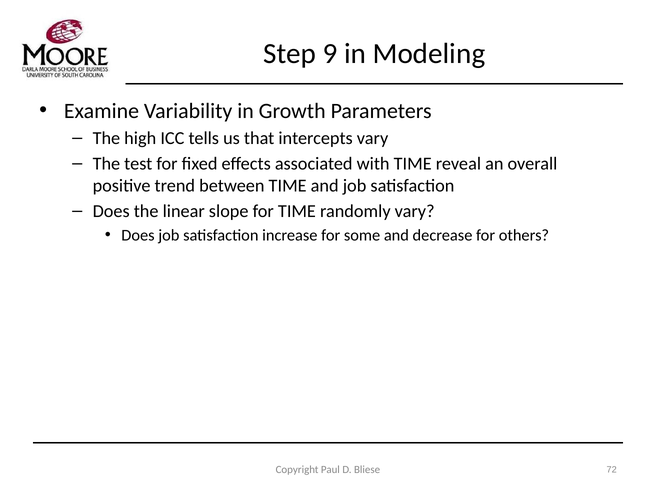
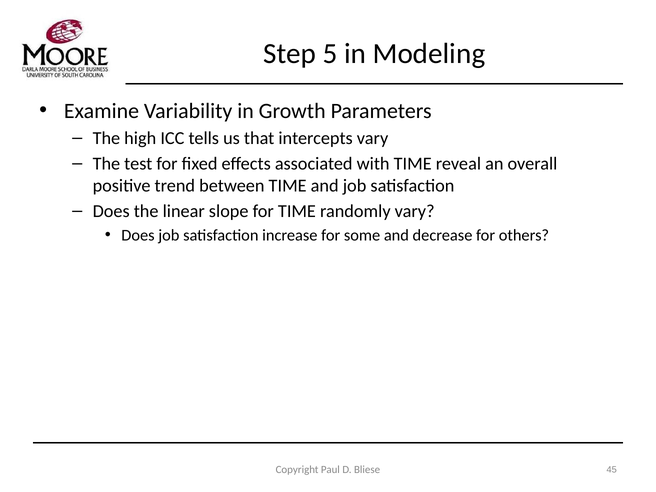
9: 9 -> 5
72: 72 -> 45
